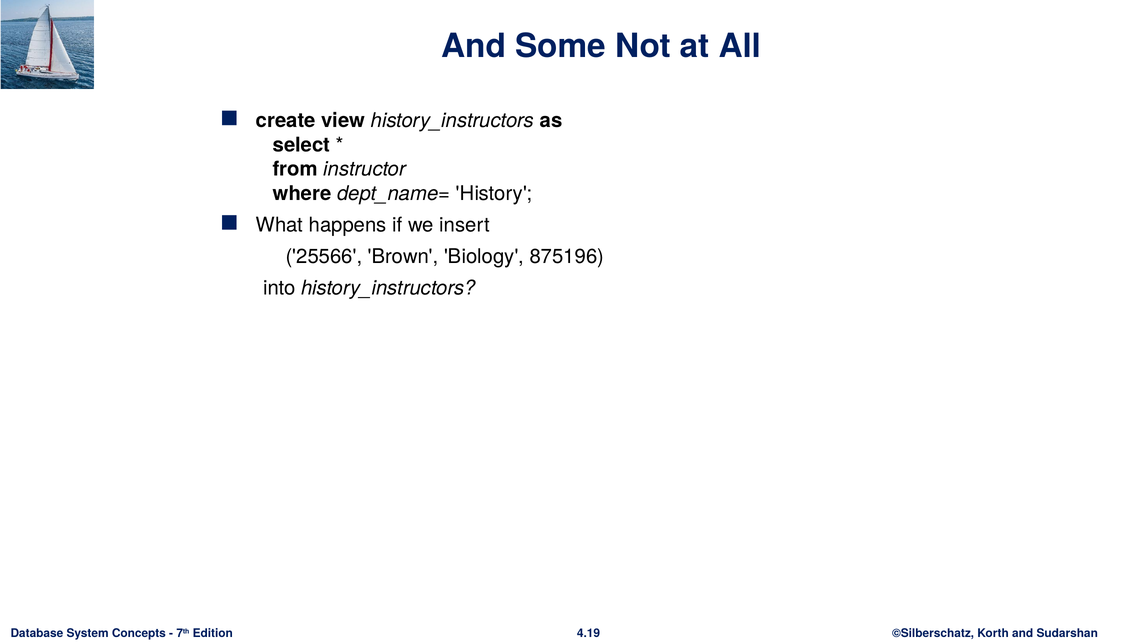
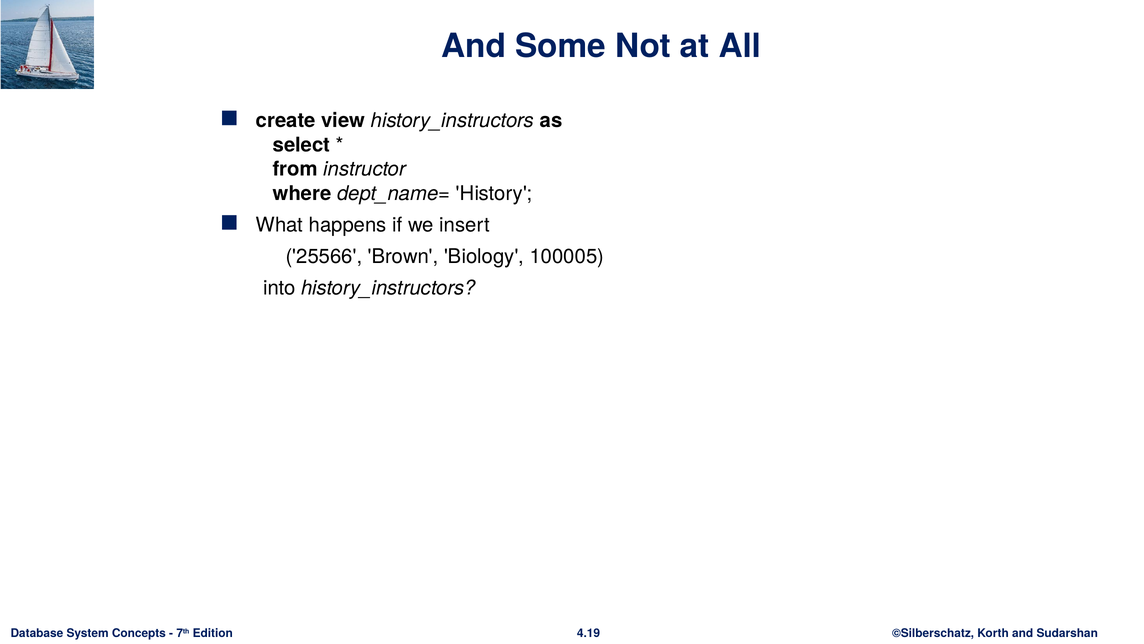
875196: 875196 -> 100005
